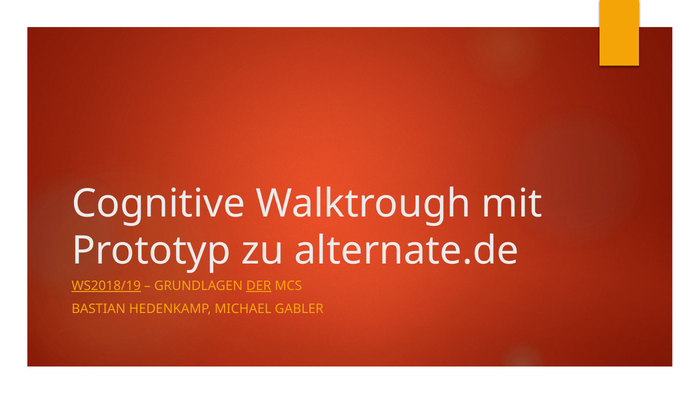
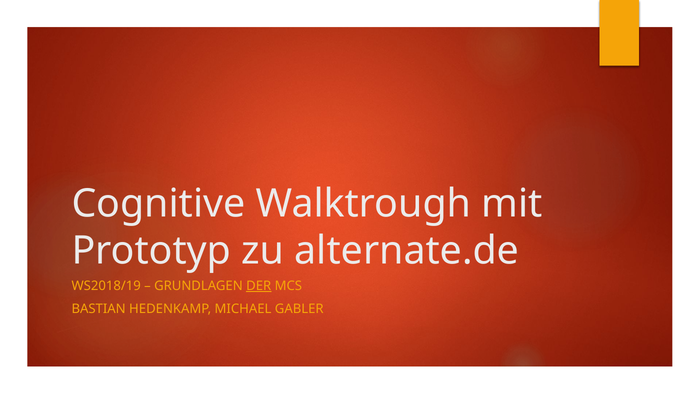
WS2018/19 underline: present -> none
